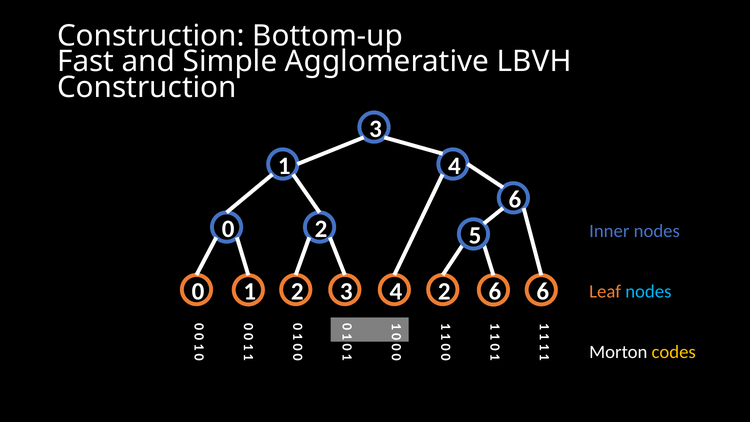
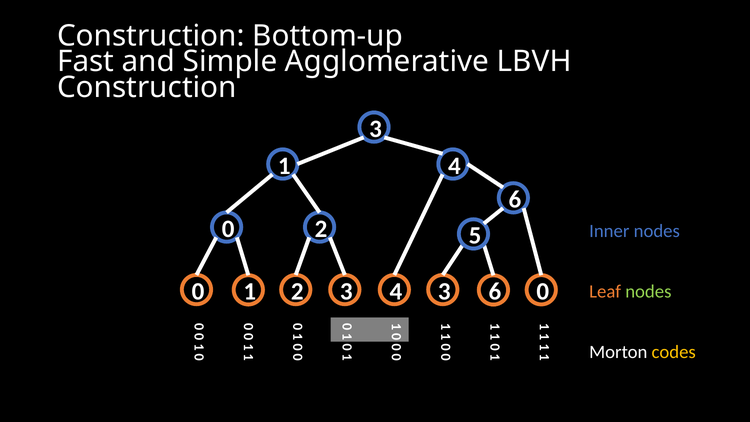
4 2: 2 -> 3
6 at (543, 291): 6 -> 0
nodes at (648, 292) colour: light blue -> light green
